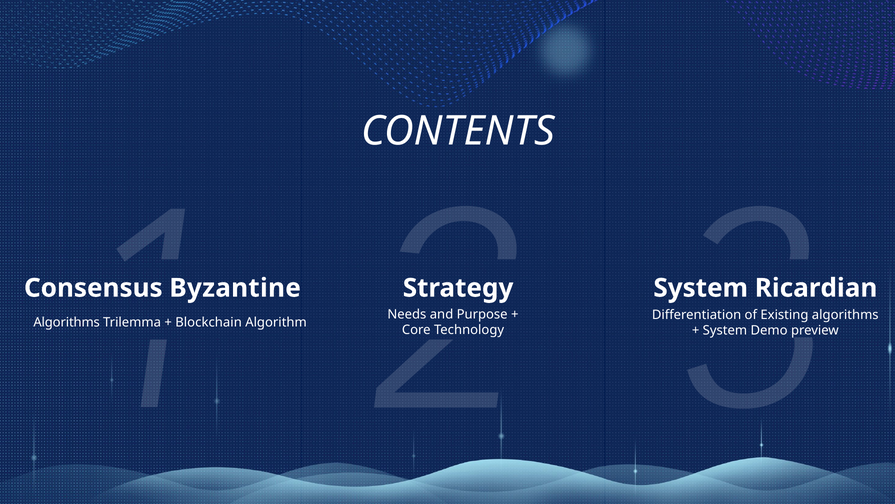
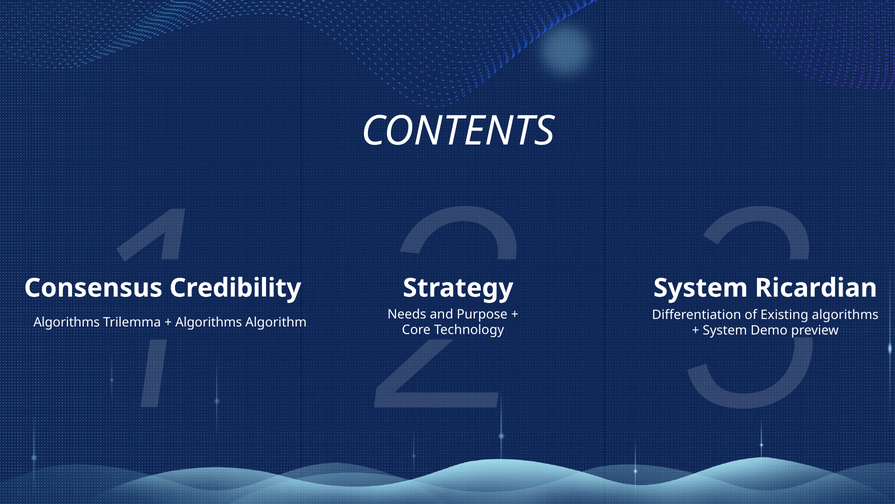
Byzantine: Byzantine -> Credibility
Blockchain at (209, 322): Blockchain -> Algorithms
